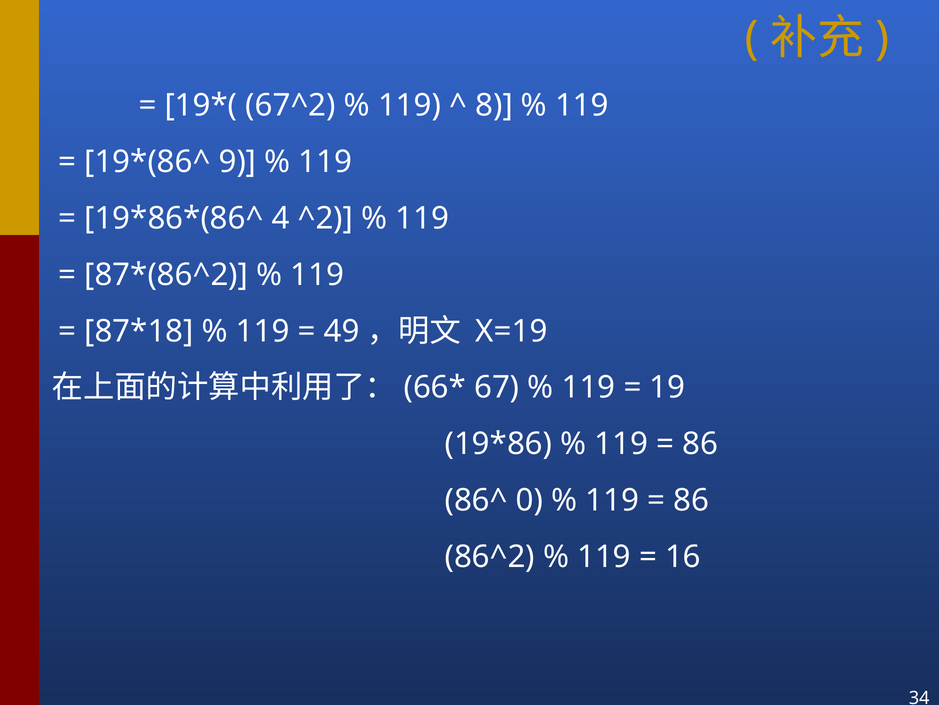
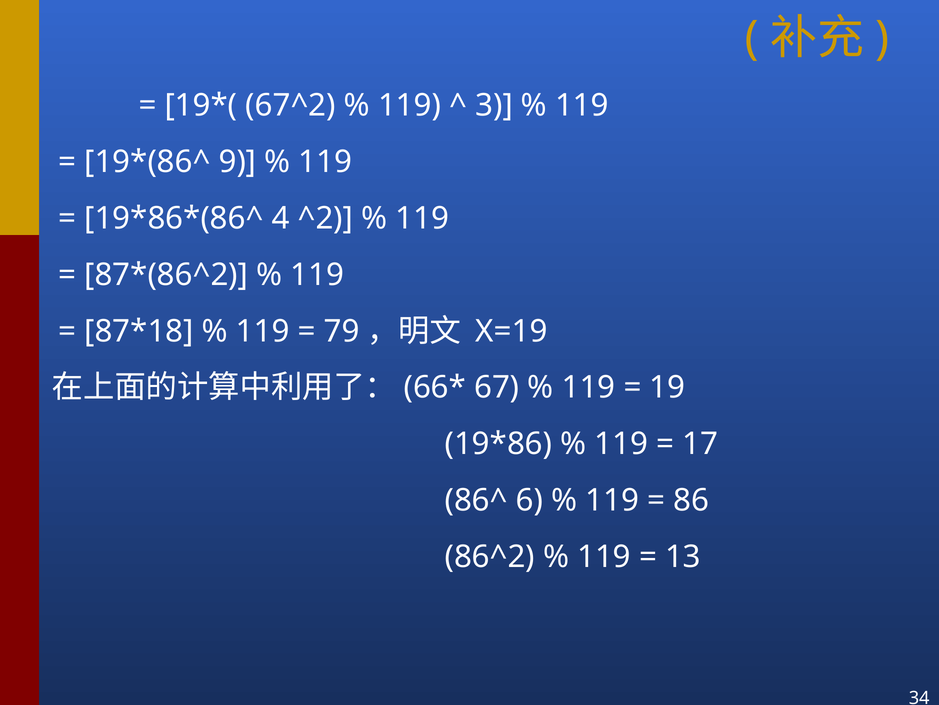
8: 8 -> 3
49: 49 -> 79
86 at (700, 444): 86 -> 17
0: 0 -> 6
16: 16 -> 13
